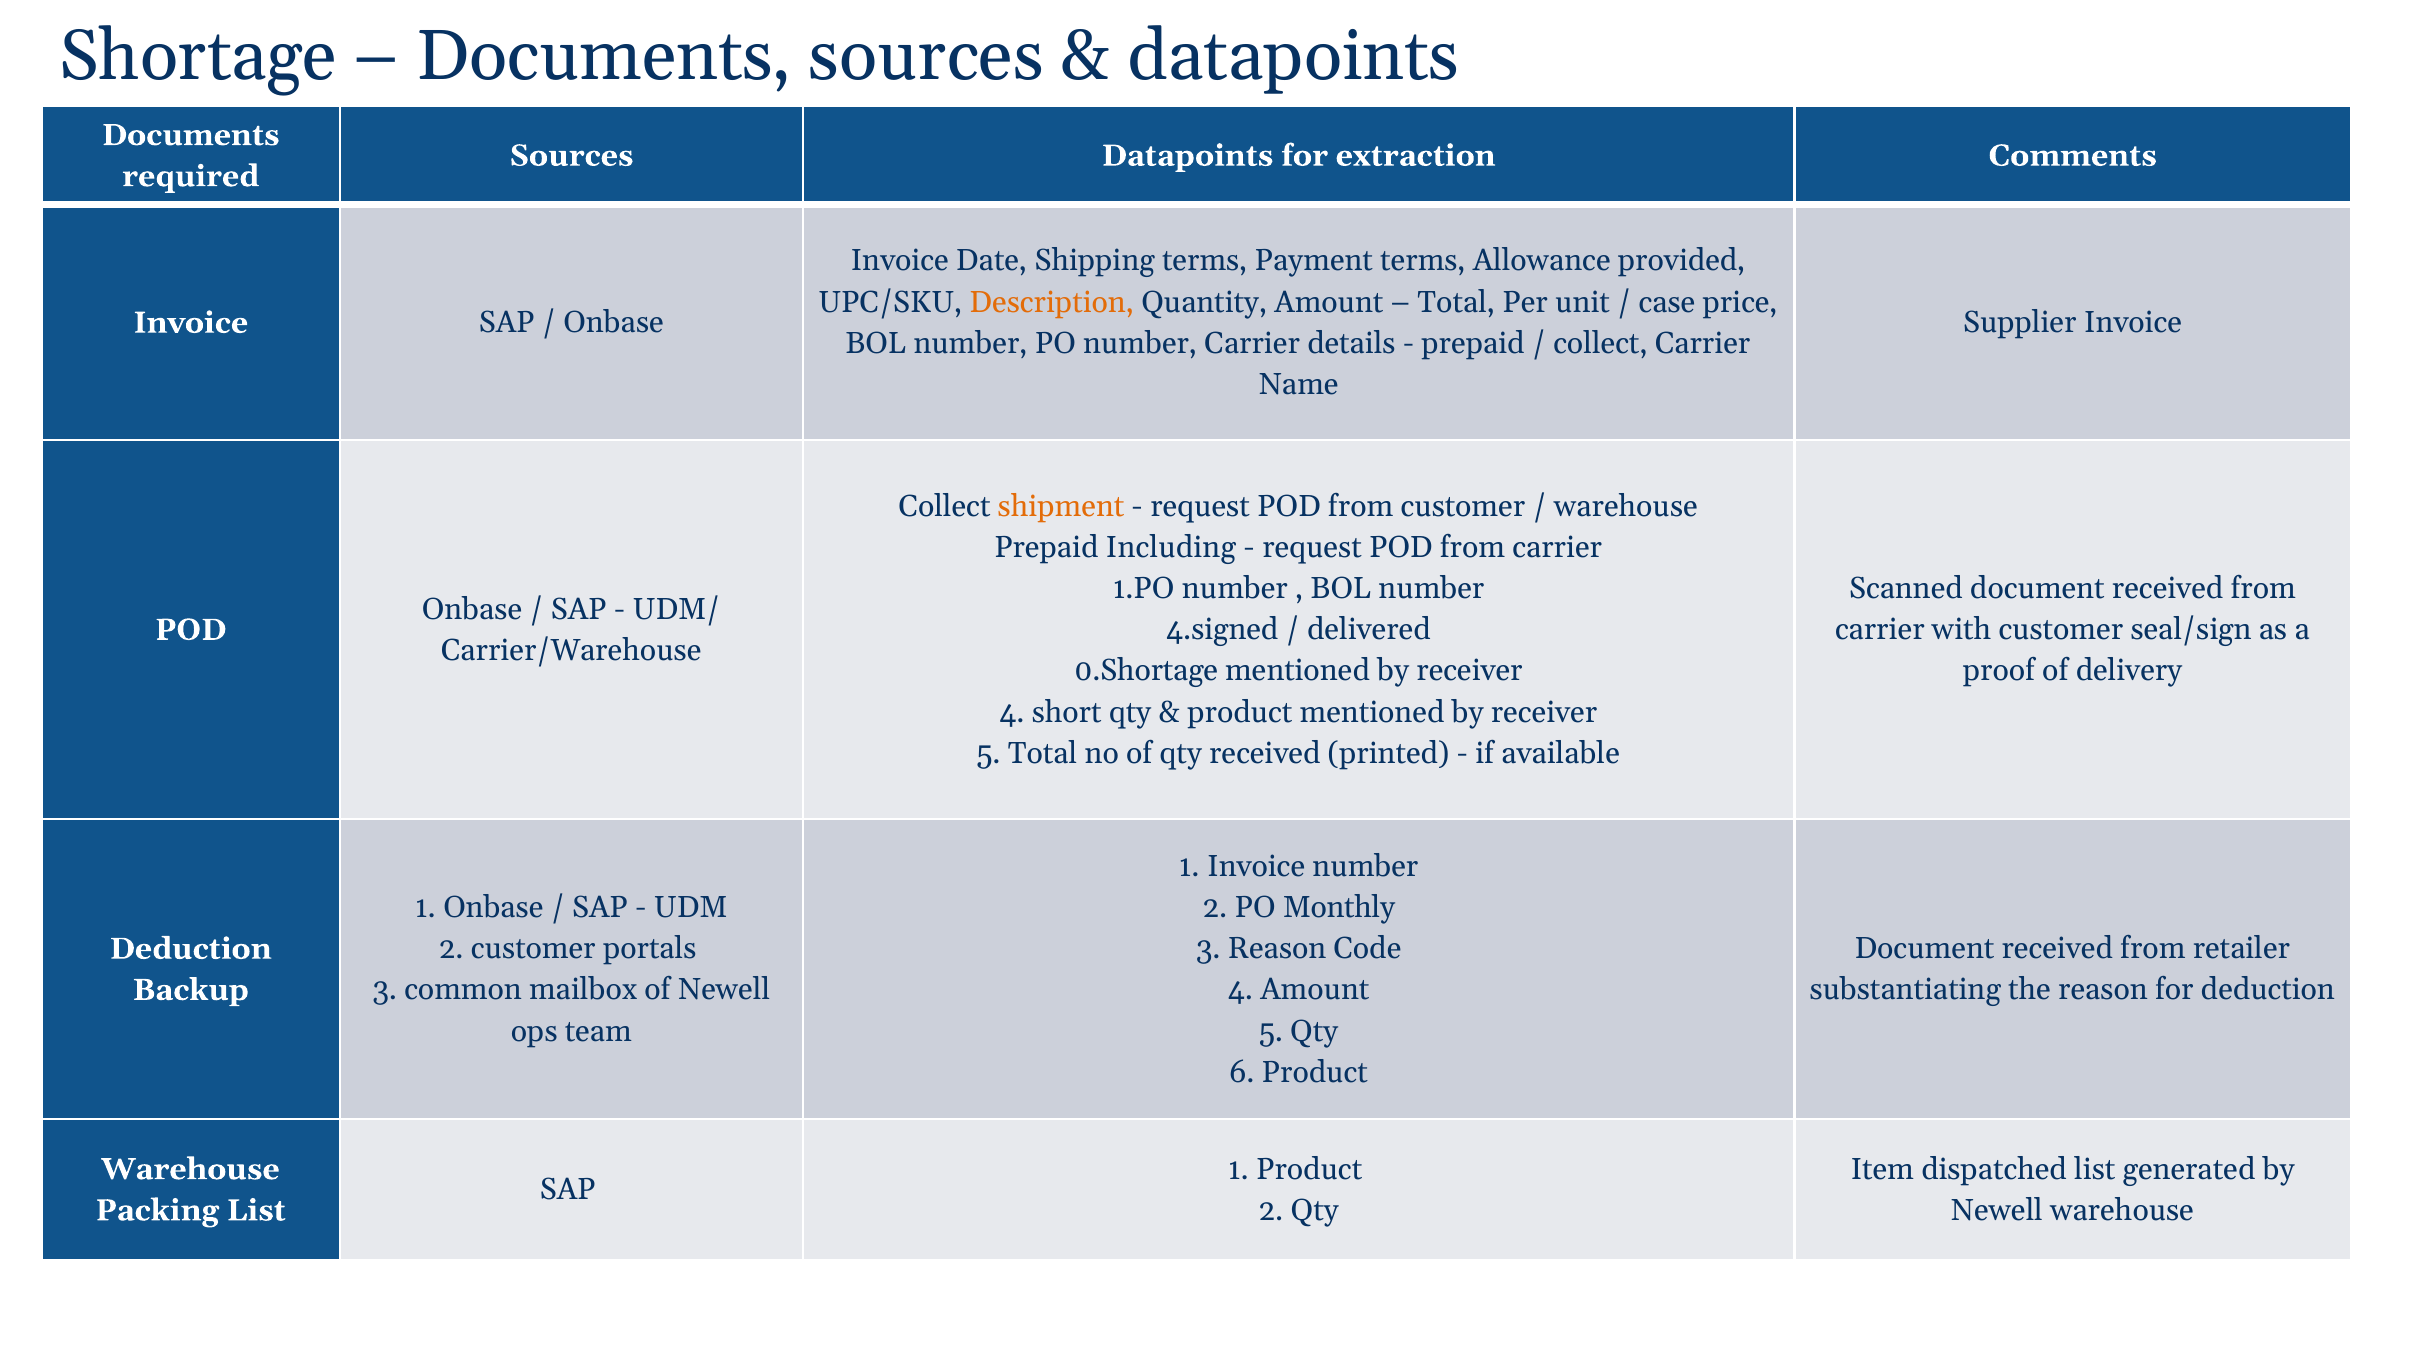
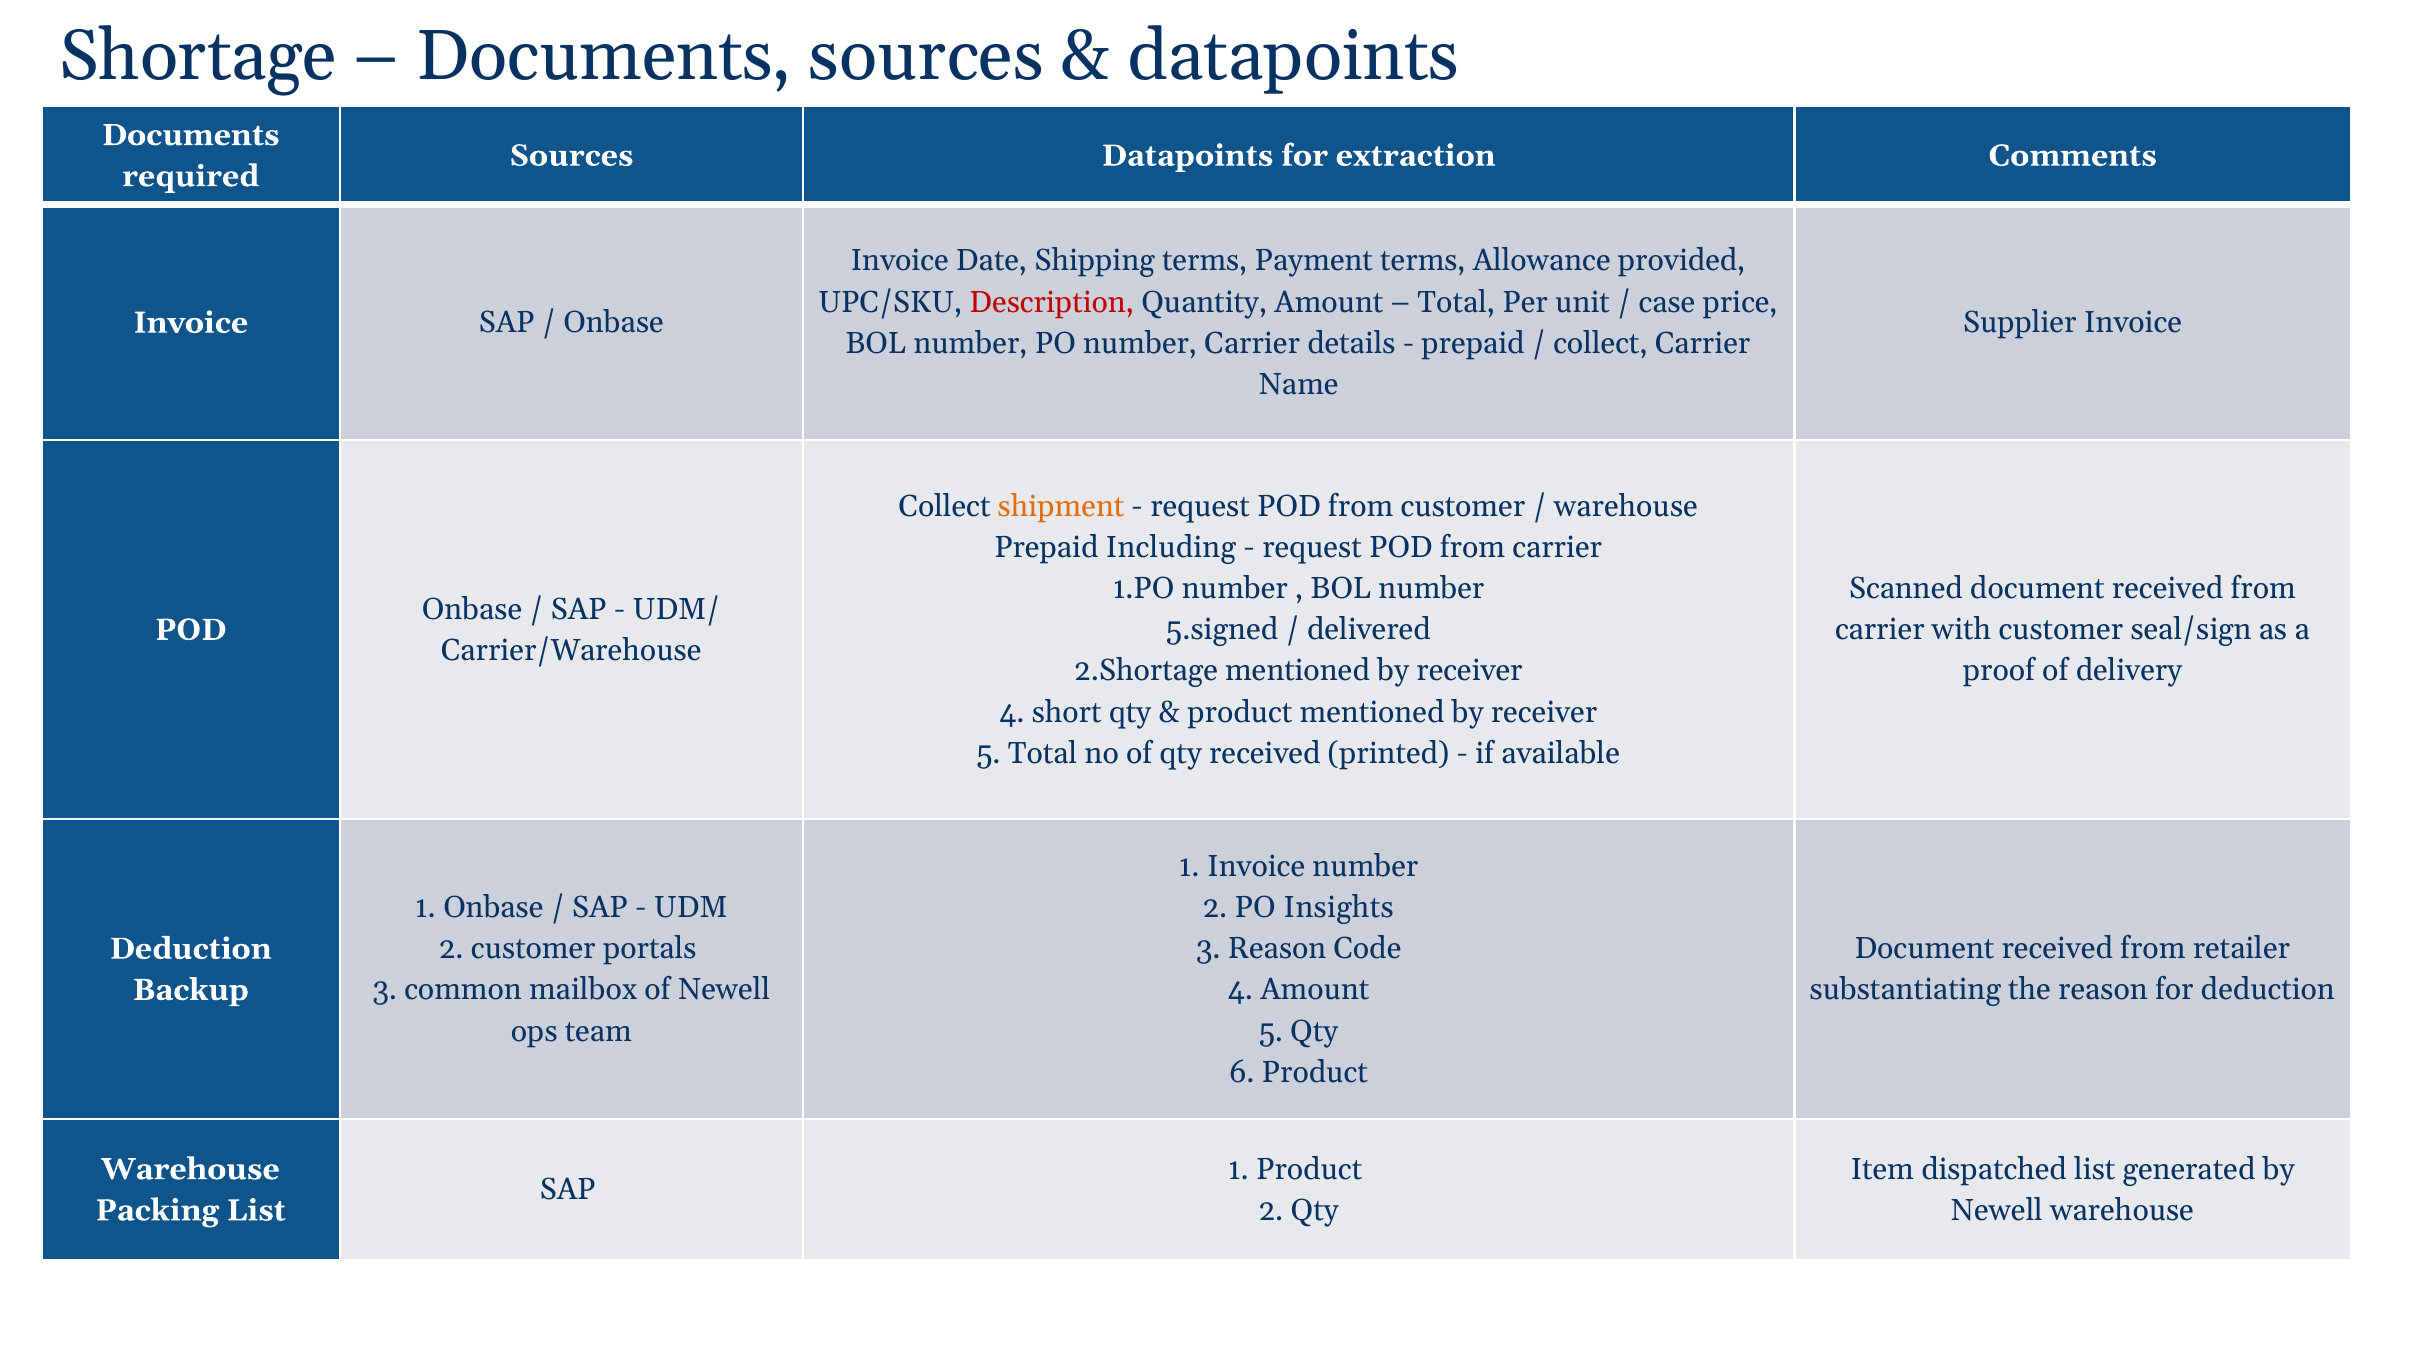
Description colour: orange -> red
4.signed: 4.signed -> 5.signed
0.Shortage: 0.Shortage -> 2.Shortage
Monthly: Monthly -> Insights
